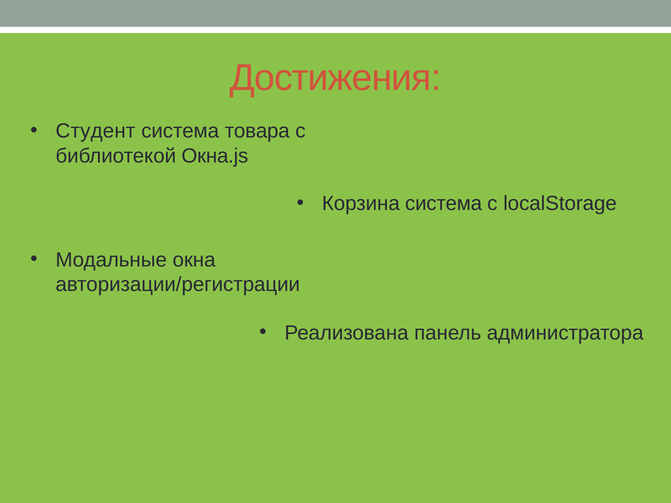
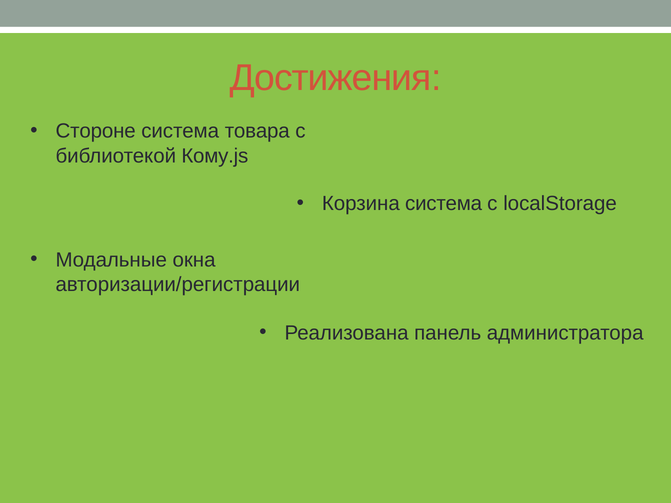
Студент: Студент -> Стороне
Окна.js: Окна.js -> Кому.js
